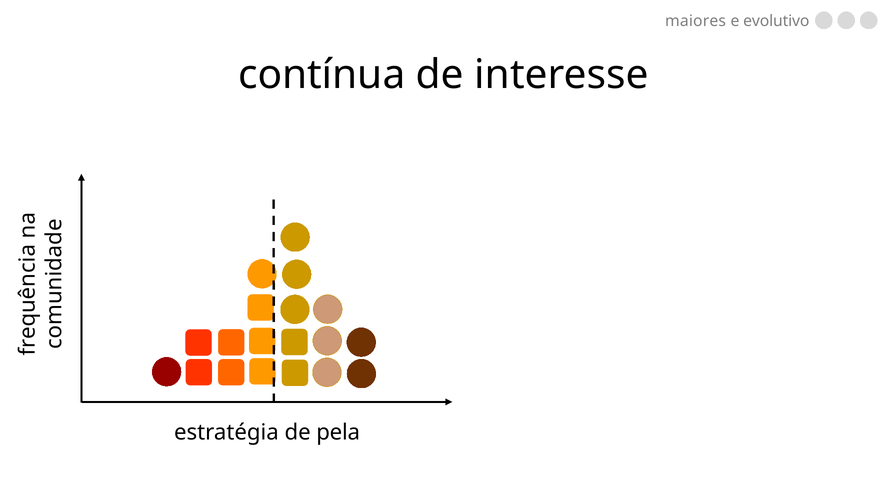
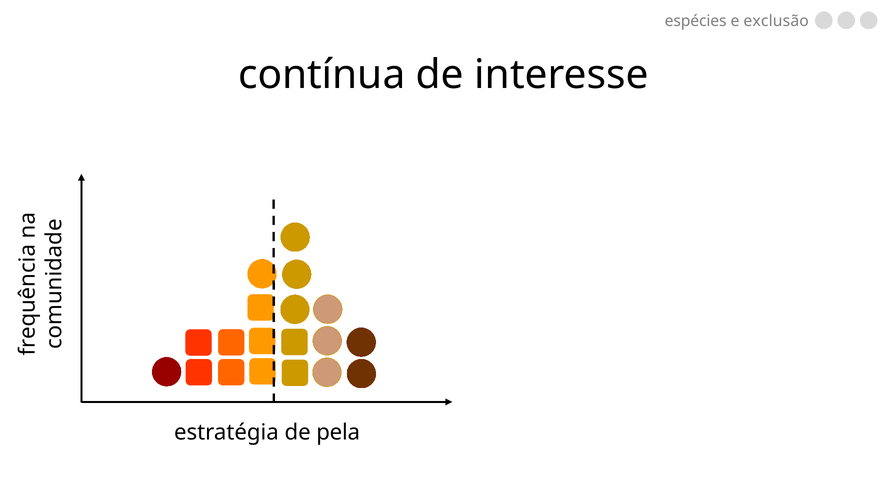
maiores: maiores -> espécies
evolutivo: evolutivo -> exclusão
